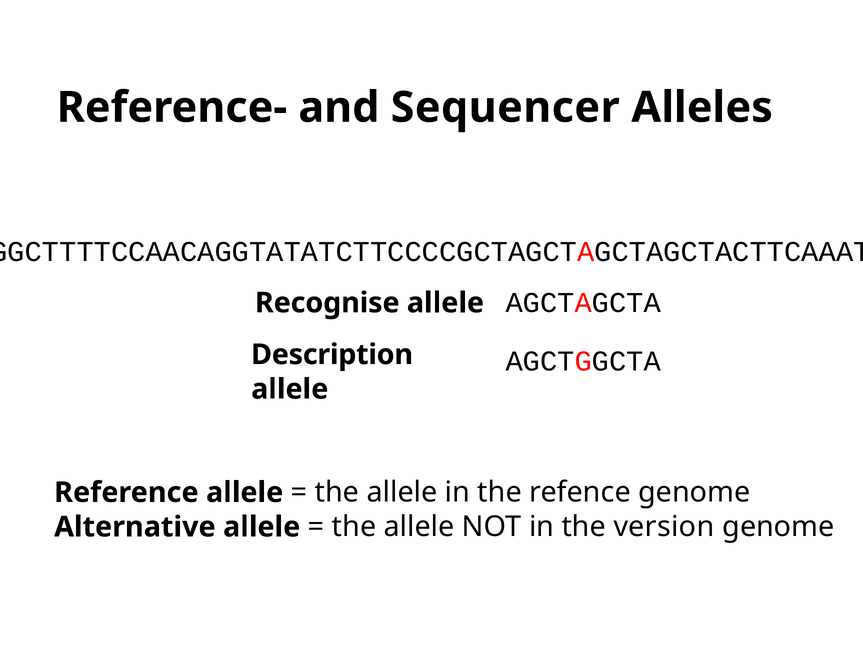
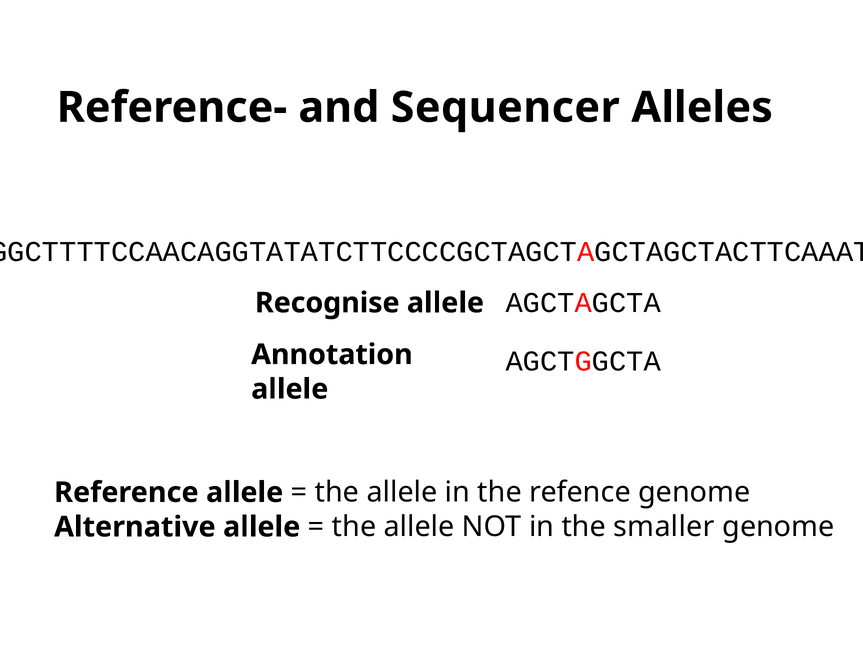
Description: Description -> Annotation
version: version -> smaller
